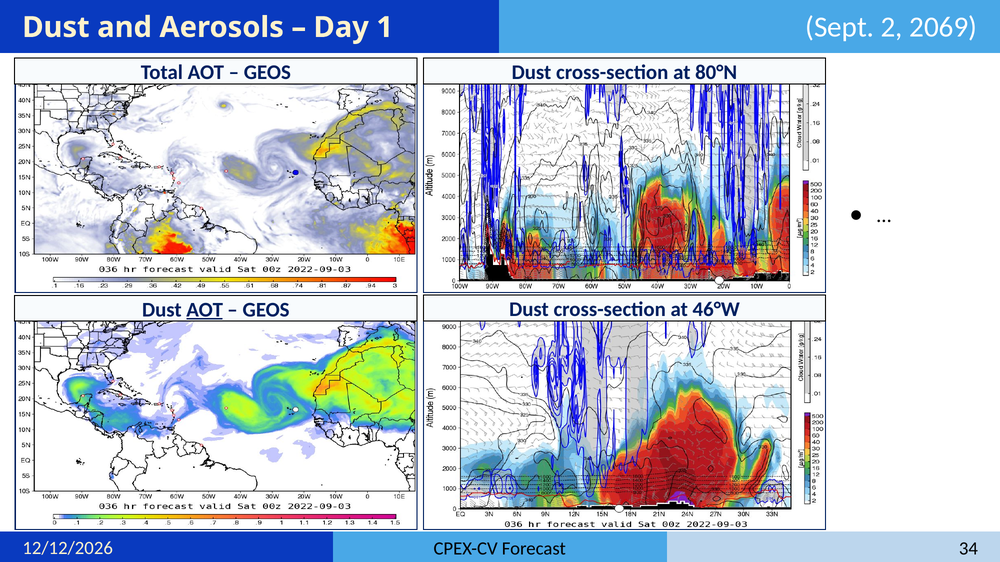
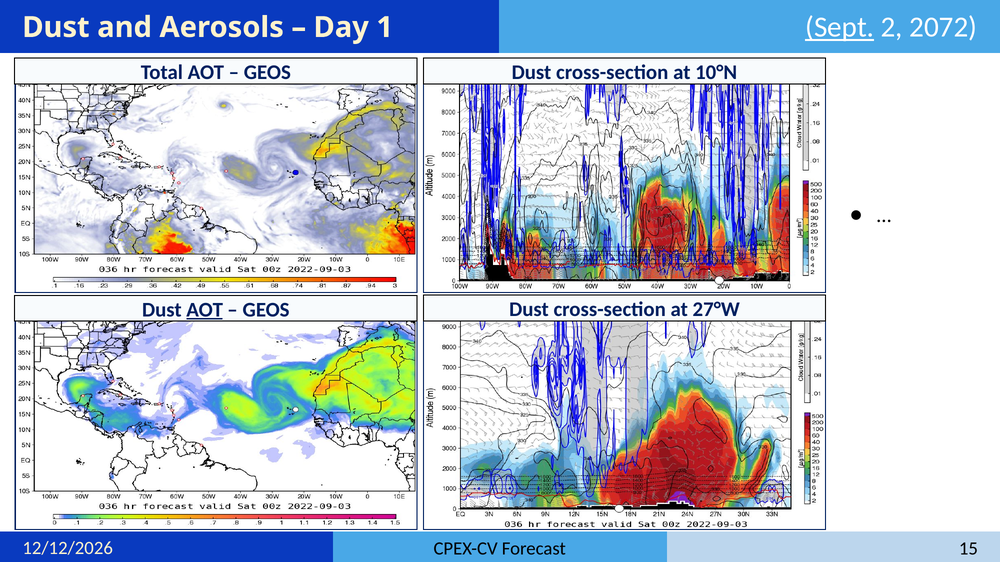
Sept underline: none -> present
2069: 2069 -> 2072
80°N: 80°N -> 10°N
46°W: 46°W -> 27°W
34: 34 -> 15
